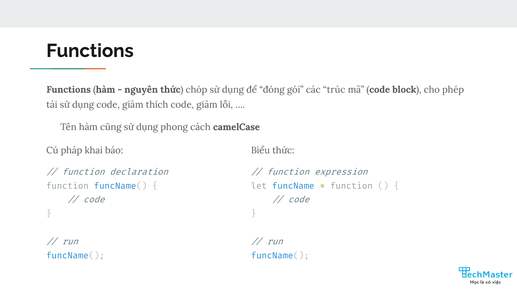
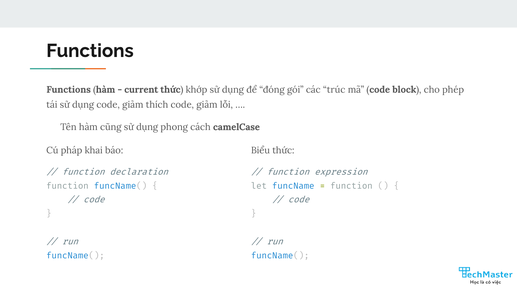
nguyên: nguyên -> current
chóp: chóp -> khớp
